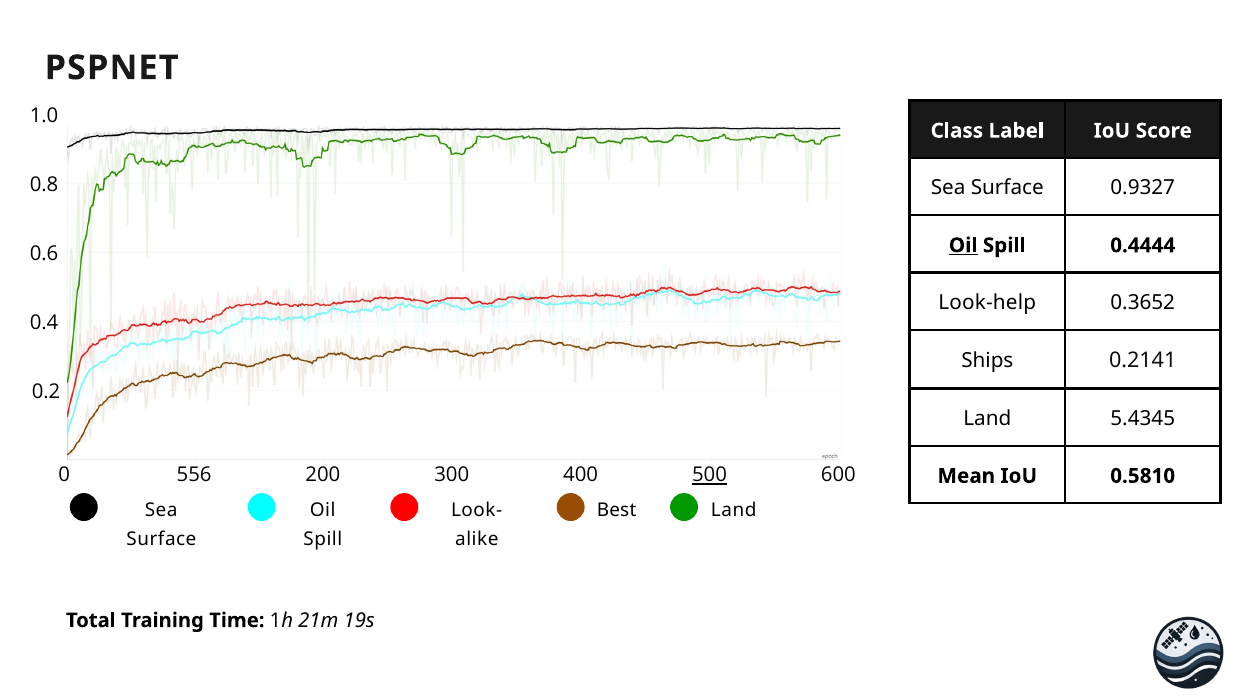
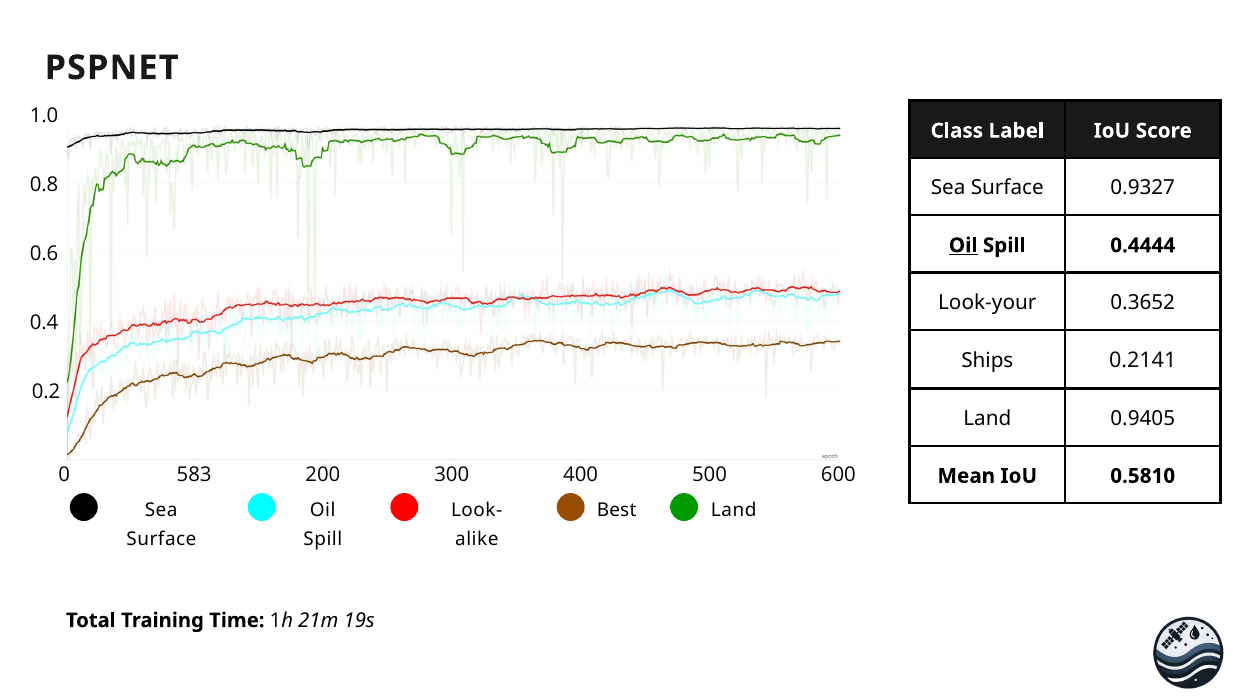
Look-help: Look-help -> Look-your
5.4345: 5.4345 -> 0.9405
556: 556 -> 583
500 underline: present -> none
